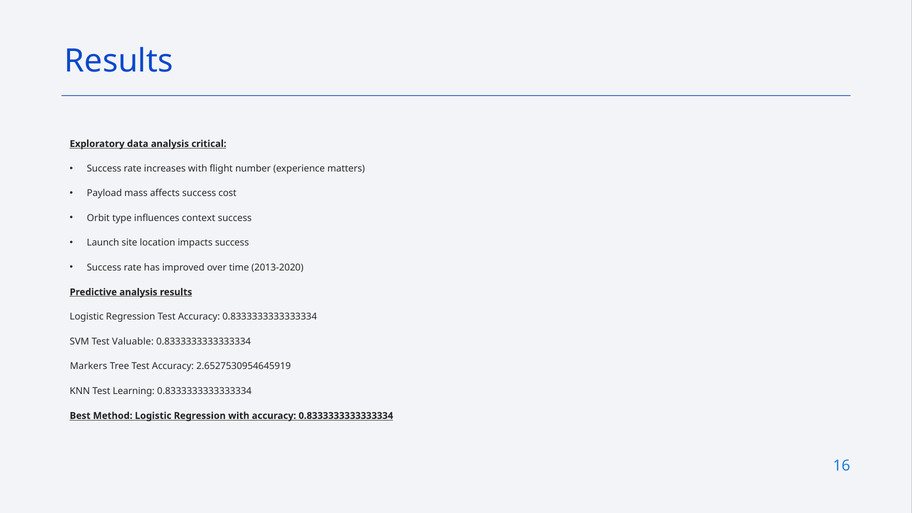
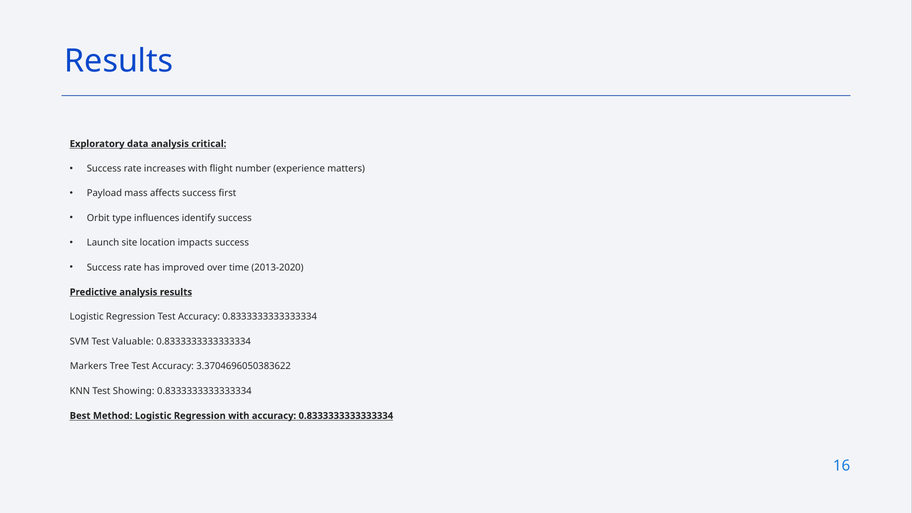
cost: cost -> first
context: context -> identify
2.6527530954645919: 2.6527530954645919 -> 3.3704696050383622
Learning: Learning -> Showing
